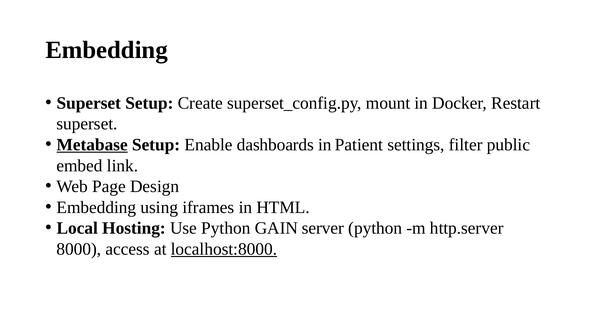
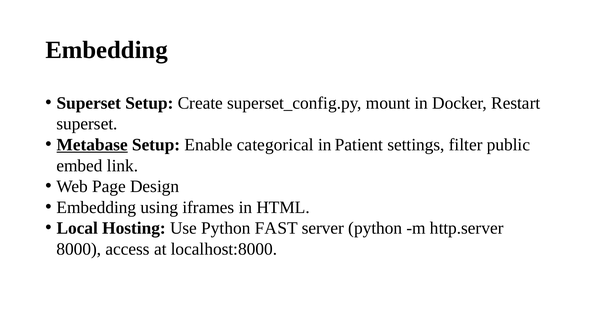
dashboards: dashboards -> categorical
GAIN: GAIN -> FAST
localhost:8000 underline: present -> none
